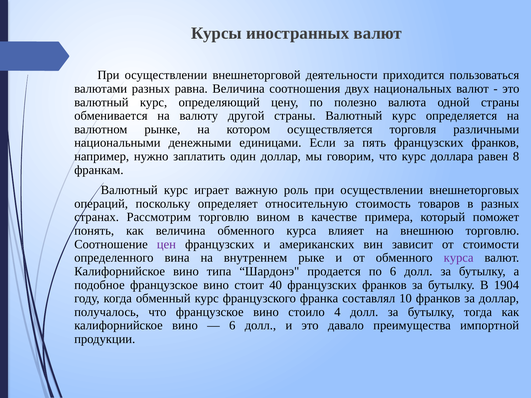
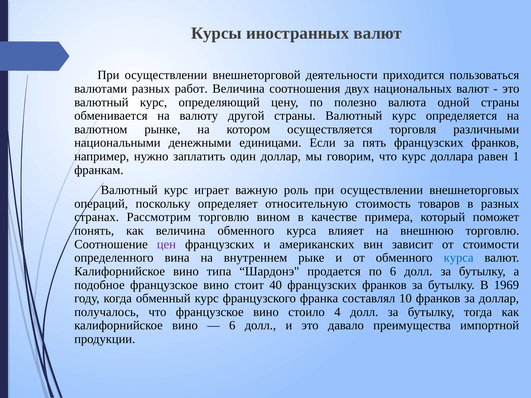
равна: равна -> работ
8: 8 -> 1
курса at (459, 258) colour: purple -> blue
1904: 1904 -> 1969
